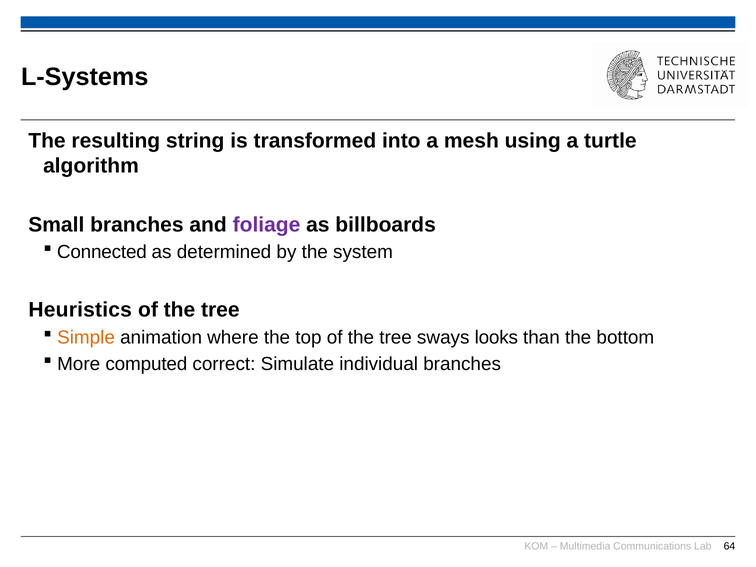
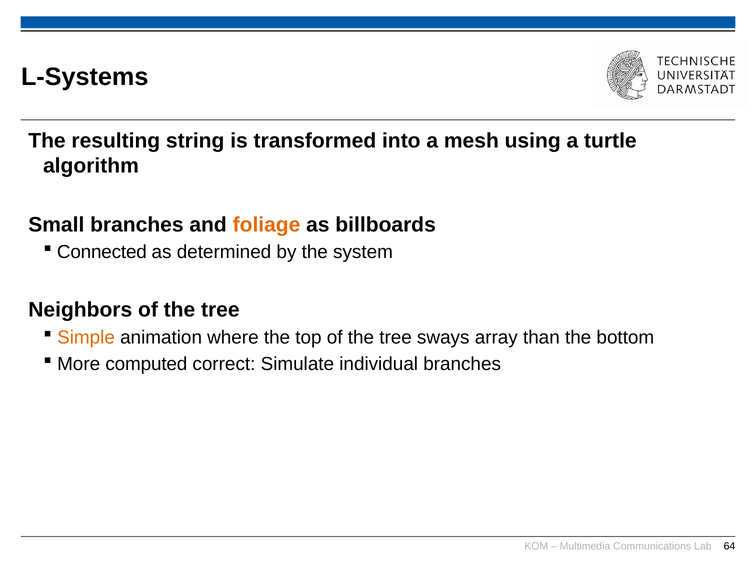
foliage colour: purple -> orange
Heuristics: Heuristics -> Neighbors
looks: looks -> array
